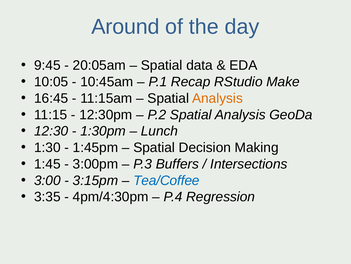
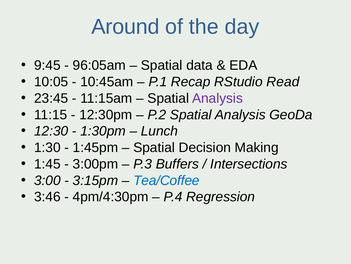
20:05am: 20:05am -> 96:05am
Make: Make -> Read
16:45: 16:45 -> 23:45
Analysis at (217, 98) colour: orange -> purple
3:35: 3:35 -> 3:46
